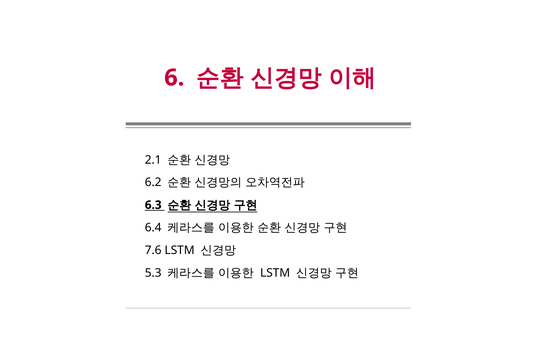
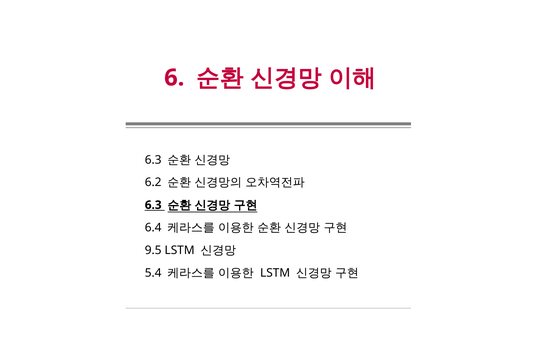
2.1 at (153, 160): 2.1 -> 6.3
7.6: 7.6 -> 9.5
5.3: 5.3 -> 5.4
